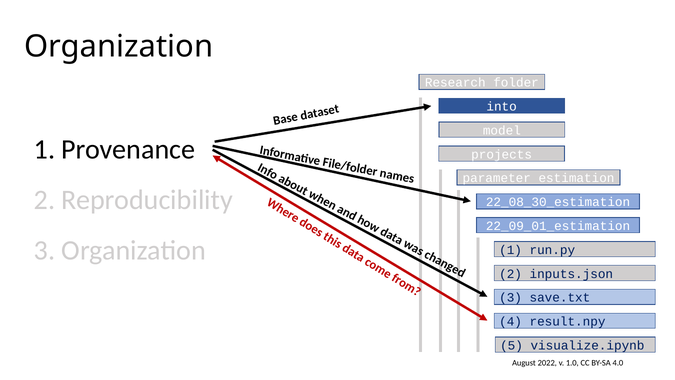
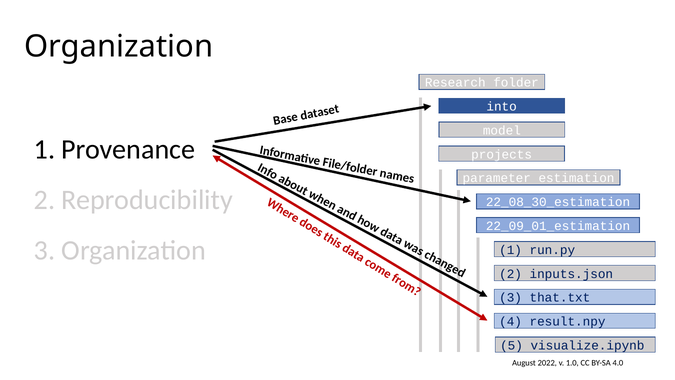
save.txt: save.txt -> that.txt
